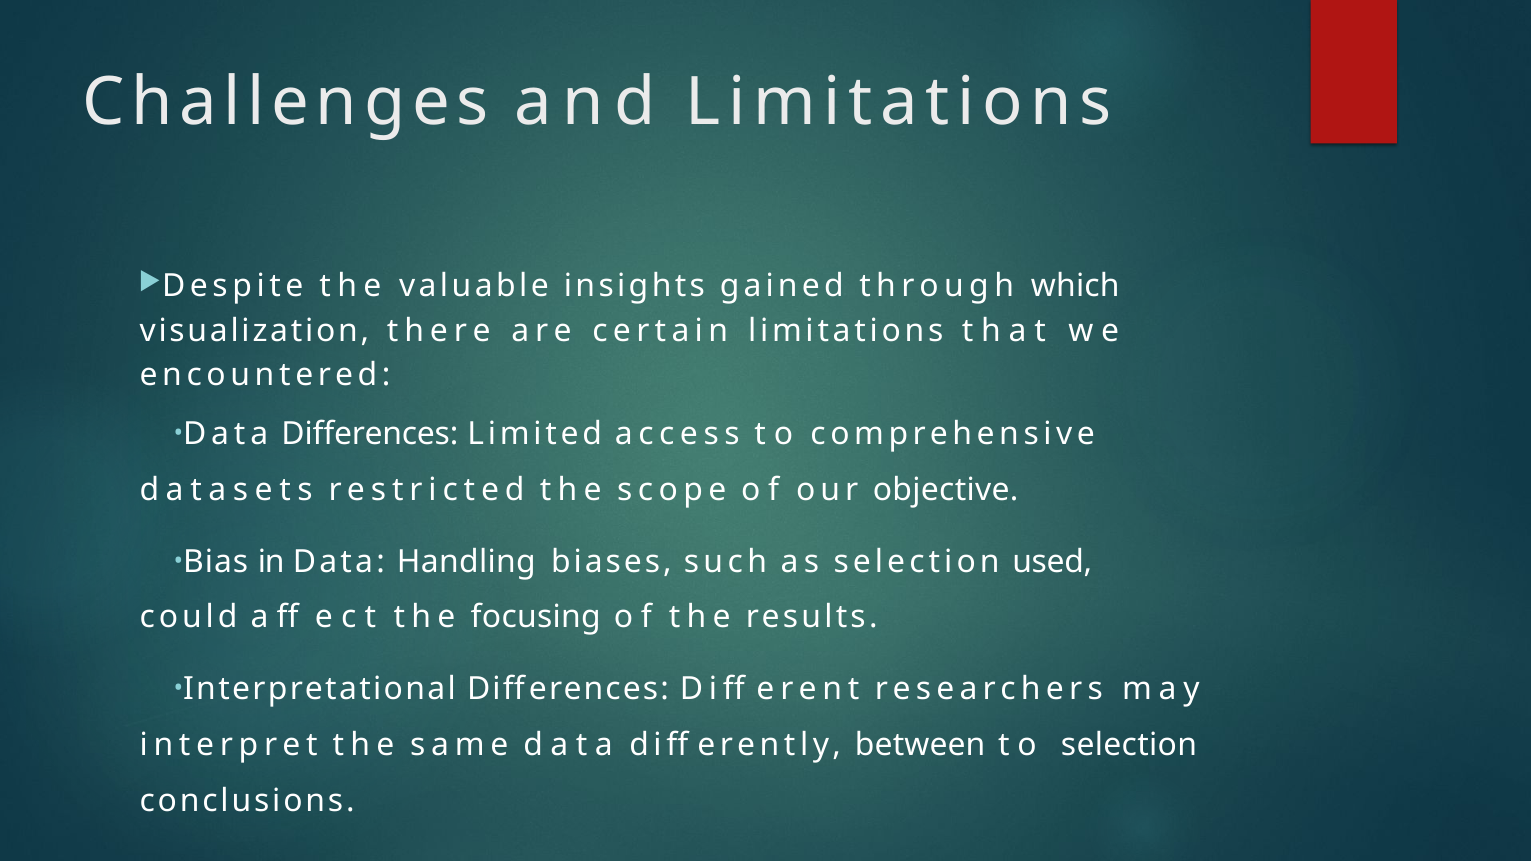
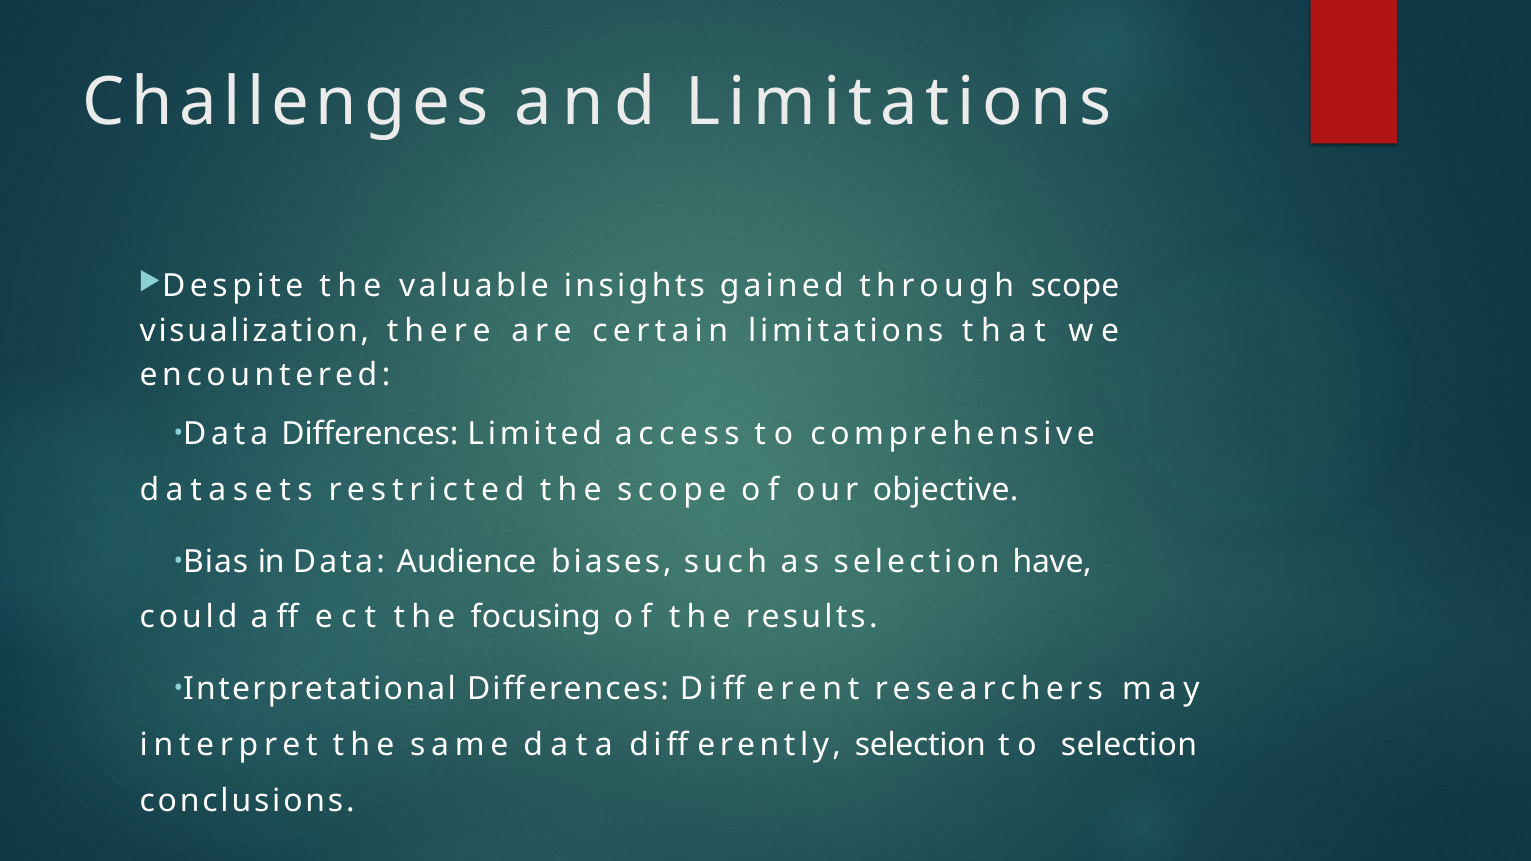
through which: which -> scope
Handling: Handling -> Audience
used: used -> have
between at (920, 745): between -> selection
